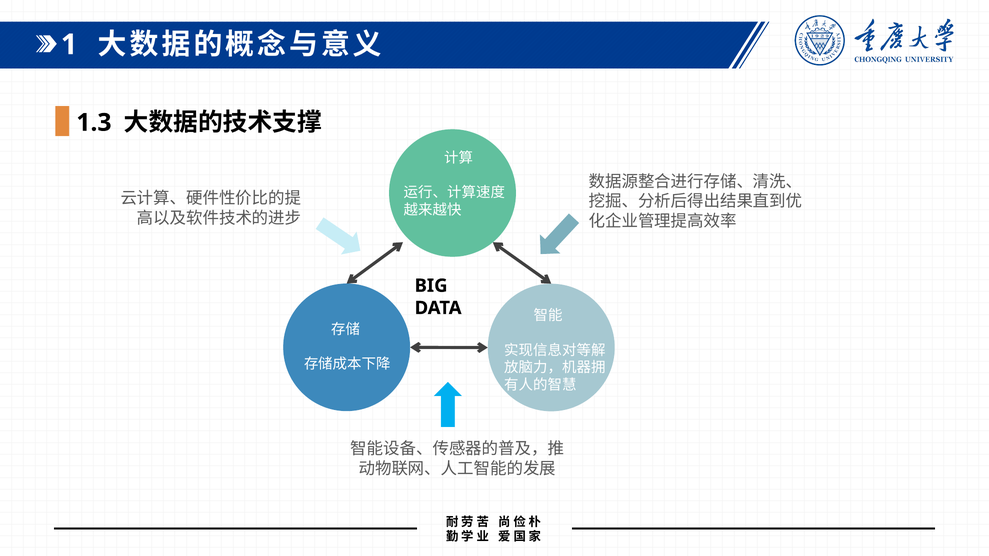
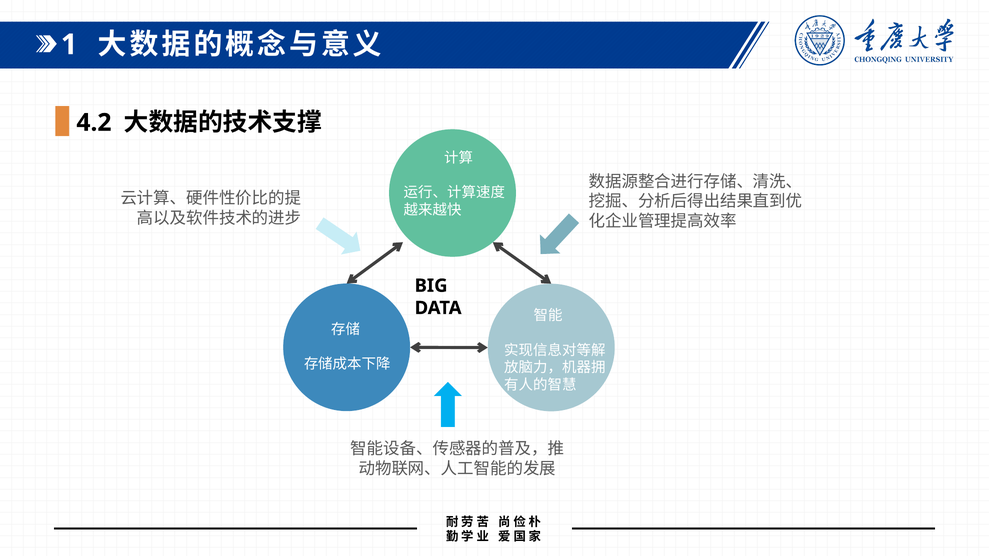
1.3: 1.3 -> 4.2
